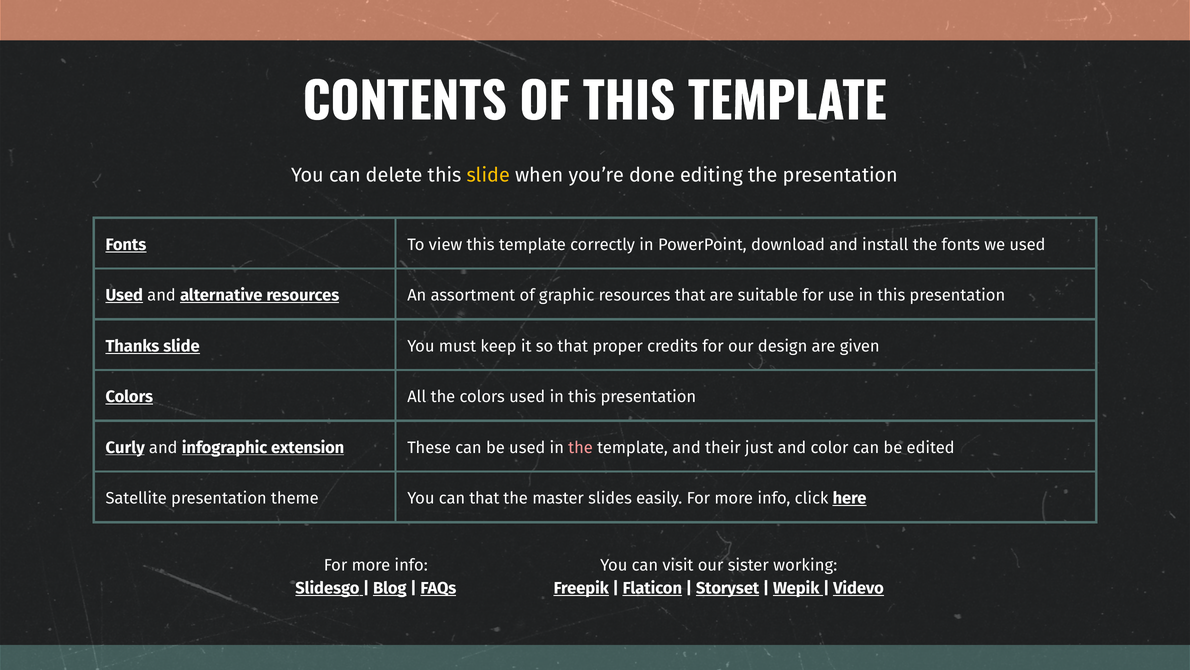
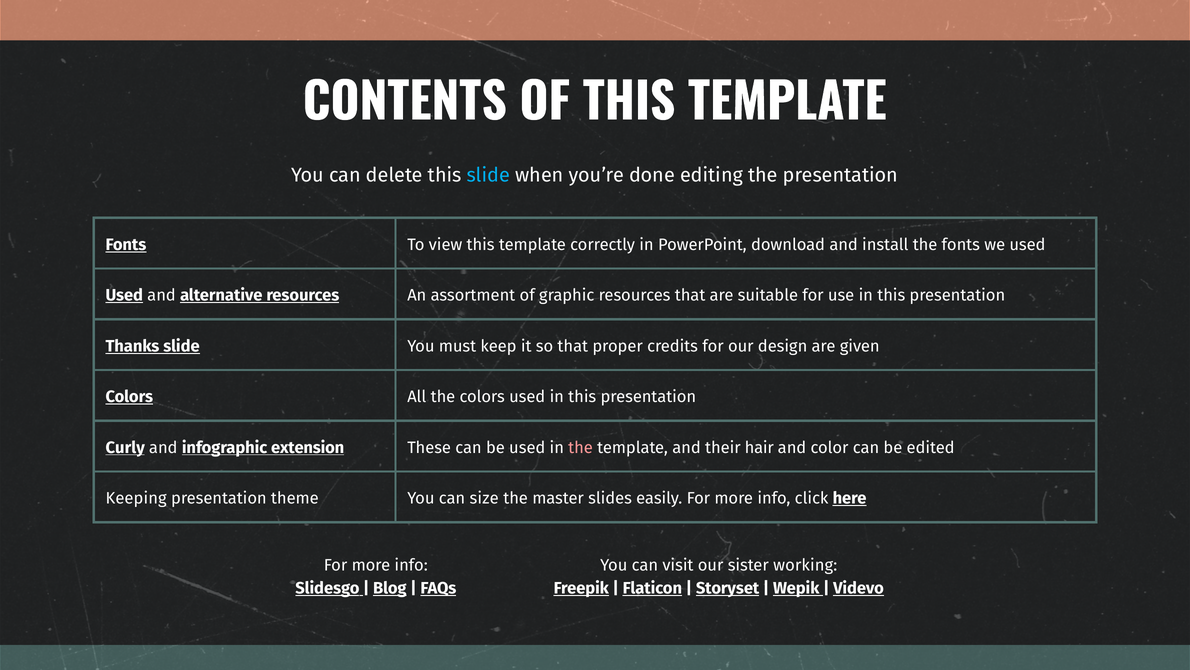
slide at (488, 175) colour: yellow -> light blue
just: just -> hair
Satellite: Satellite -> Keeping
can that: that -> size
